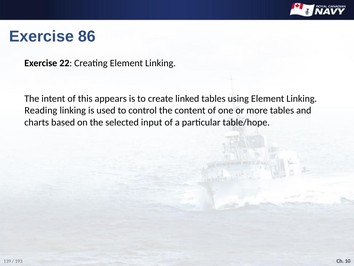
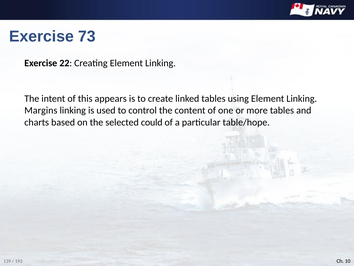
86: 86 -> 73
Reading: Reading -> Margins
input: input -> could
